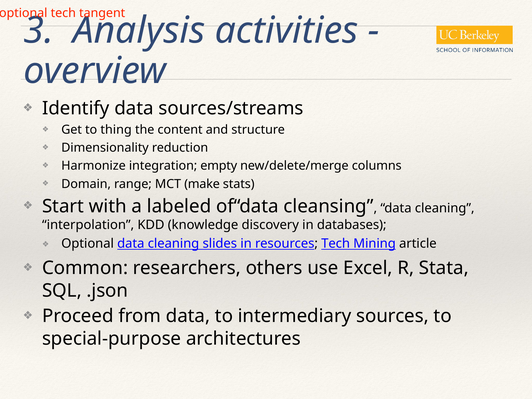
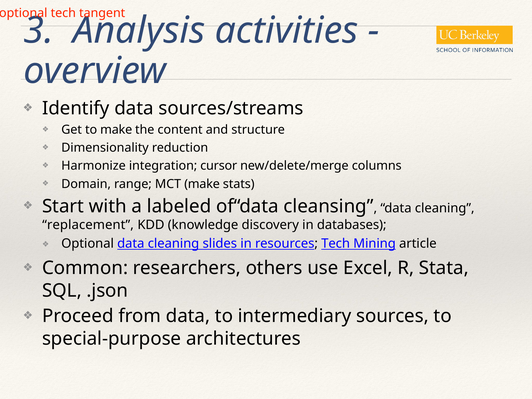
to thing: thing -> make
empty: empty -> cursor
interpolation: interpolation -> replacement
